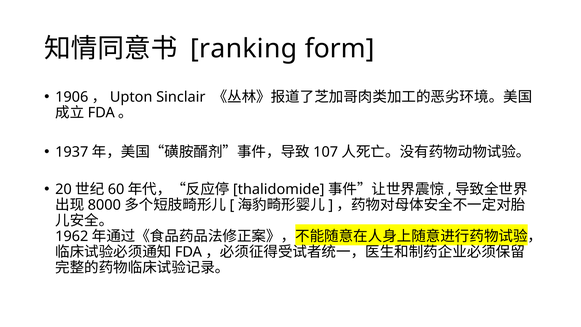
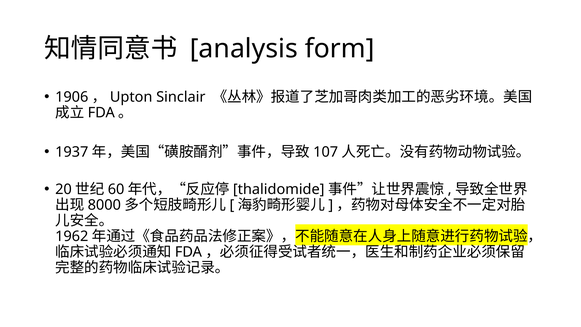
ranking: ranking -> analysis
